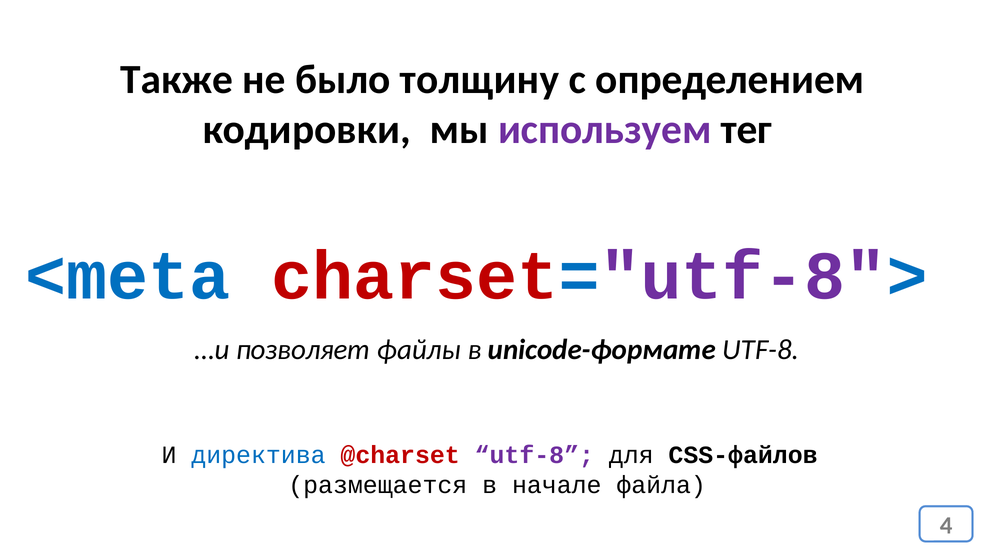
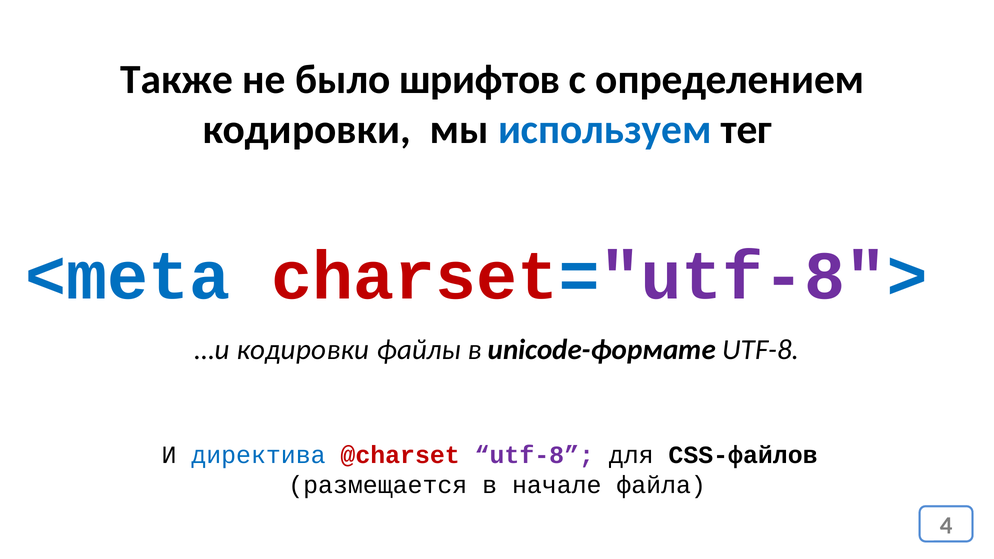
толщину: толщину -> шрифтов
используем colour: purple -> blue
…и позволяет: позволяет -> кодировки
